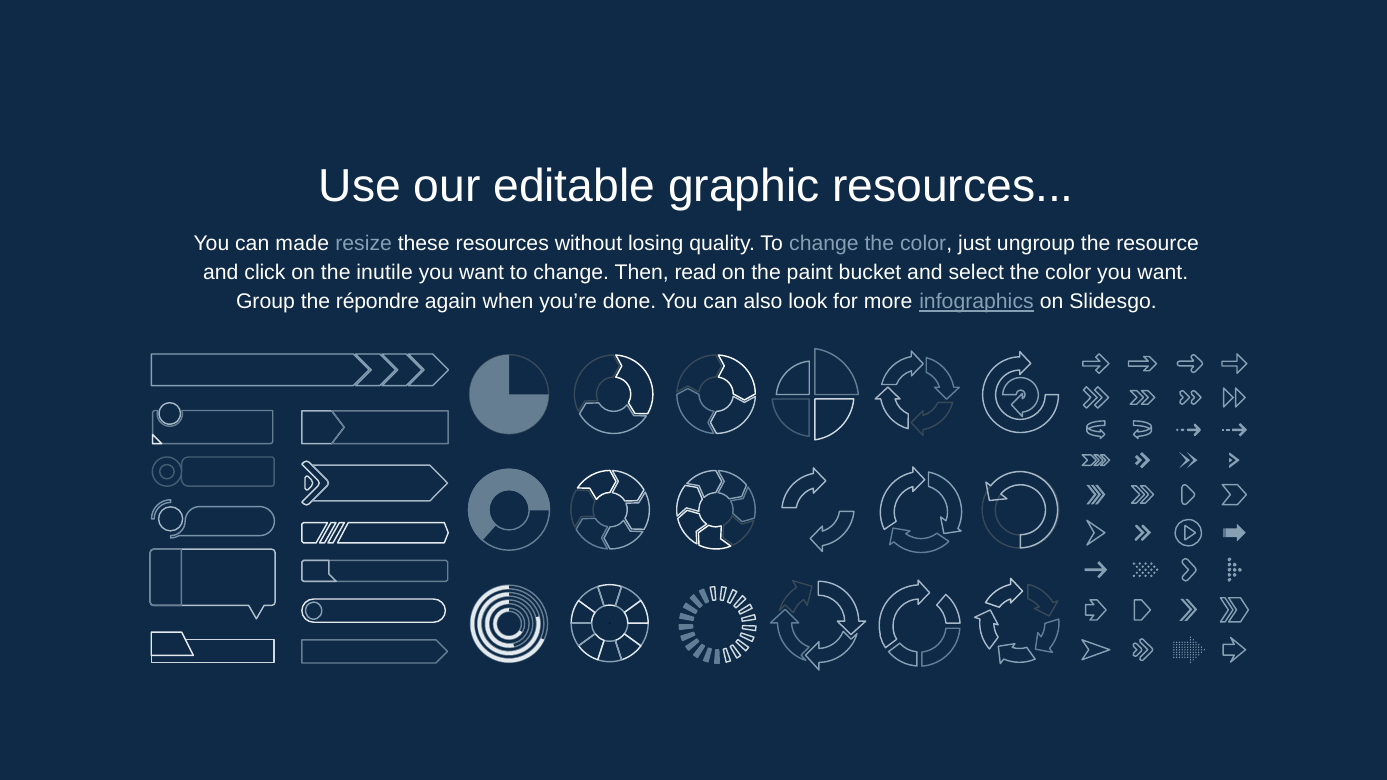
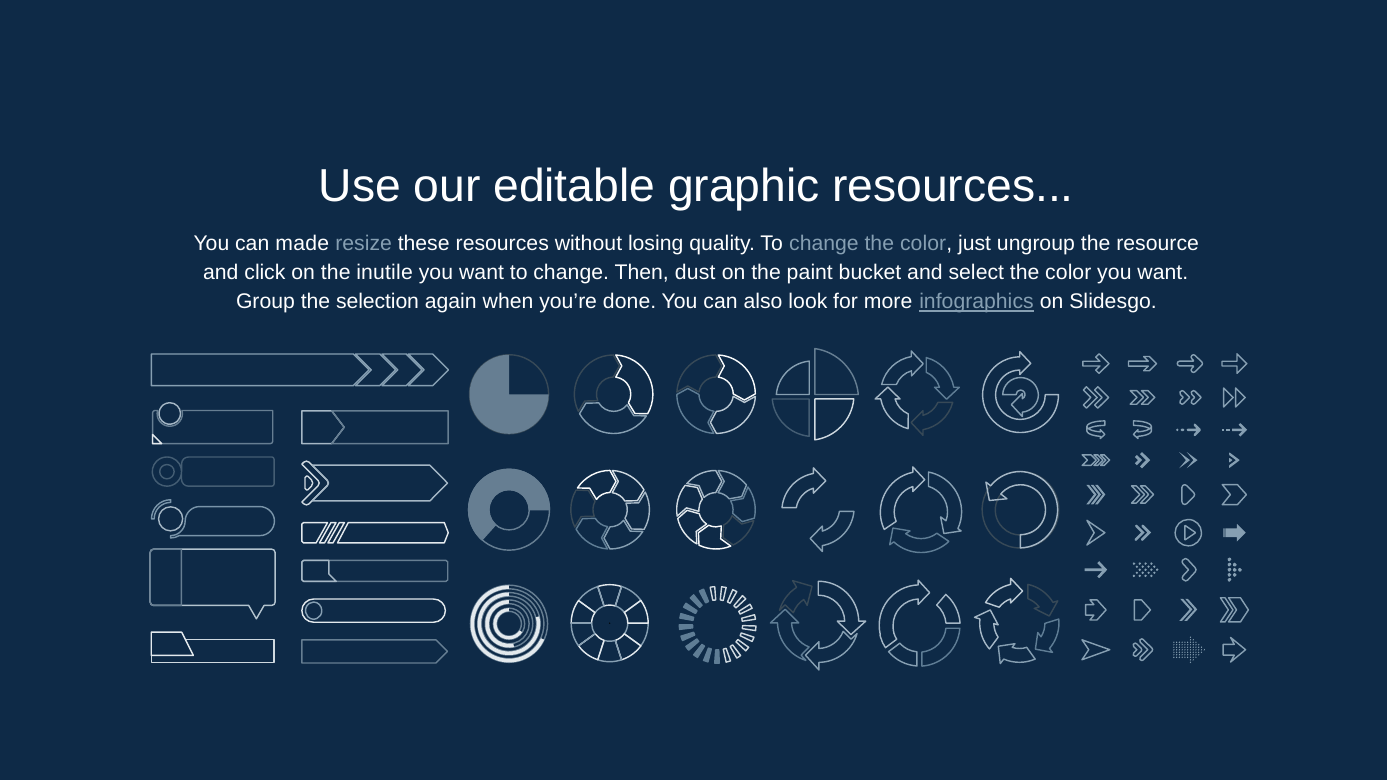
read: read -> dust
répondre: répondre -> selection
